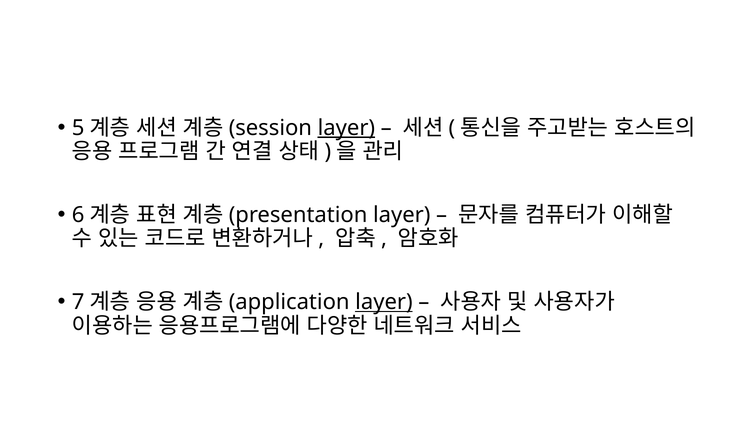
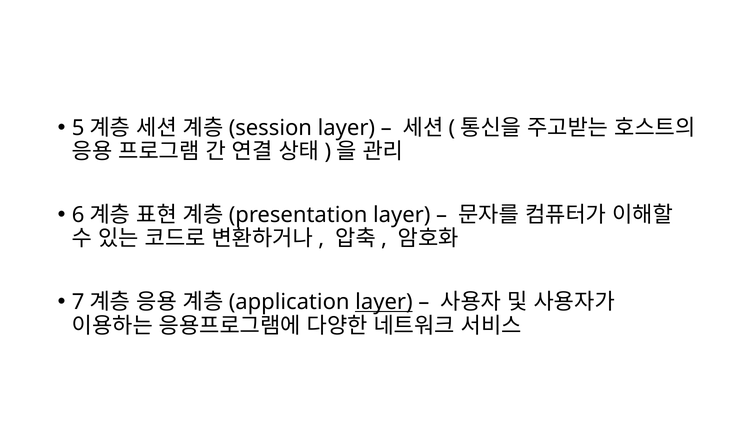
layer at (346, 128) underline: present -> none
